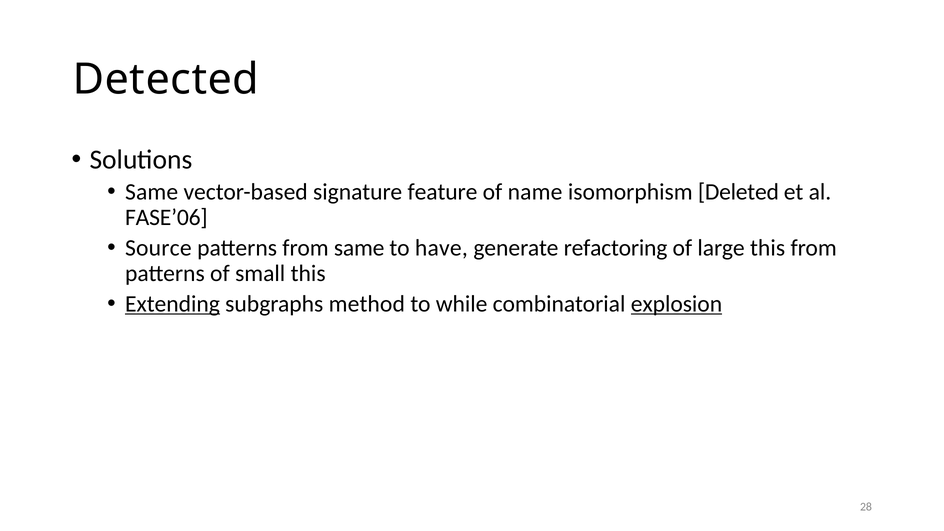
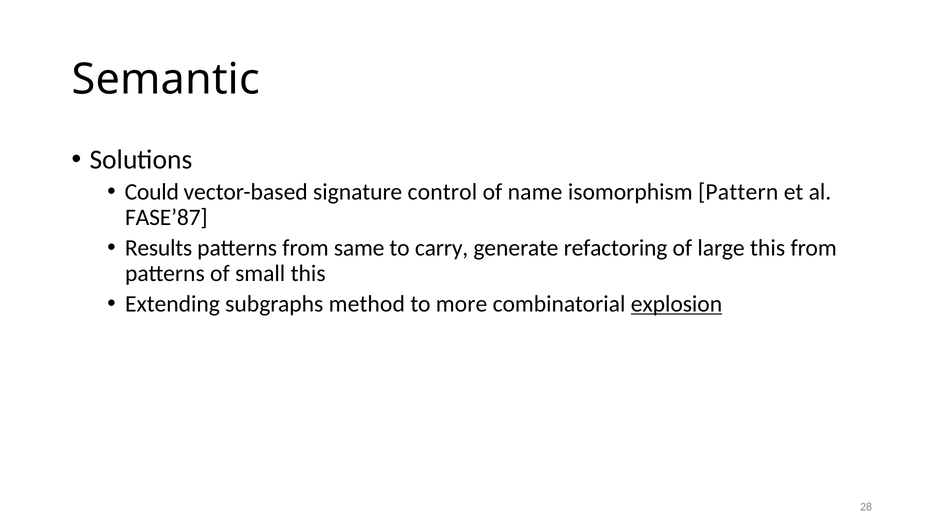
Detected: Detected -> Semantic
Same at (152, 192): Same -> Could
feature: feature -> control
Deleted: Deleted -> Pattern
FASE’06: FASE’06 -> FASE’87
Source: Source -> Results
have: have -> carry
Extending underline: present -> none
while: while -> more
